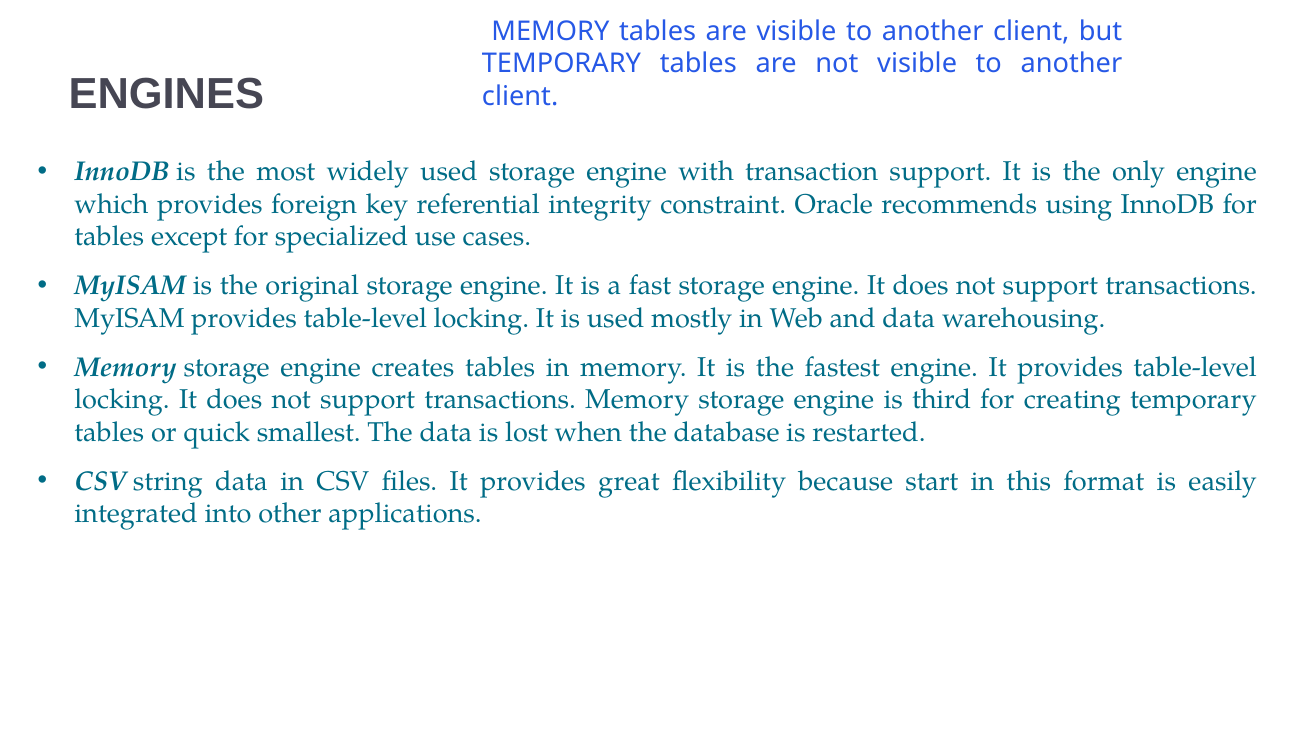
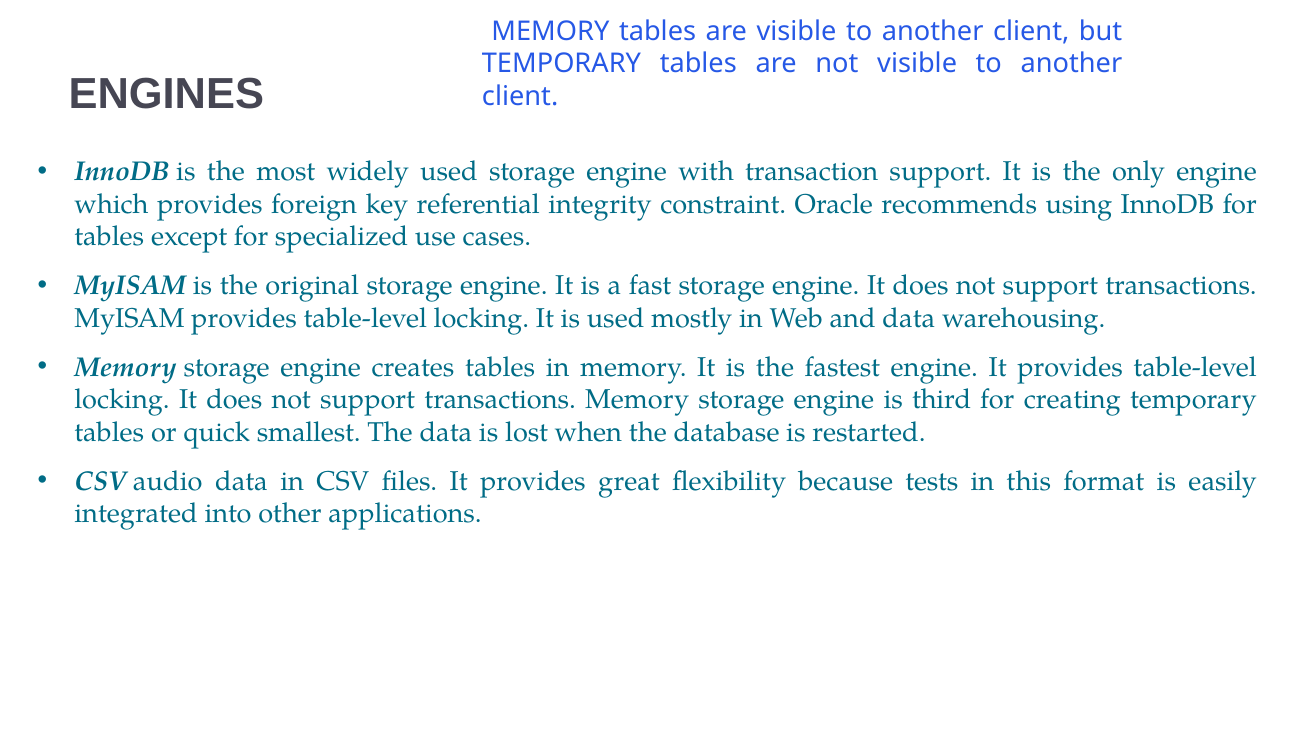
string: string -> audio
start: start -> tests
